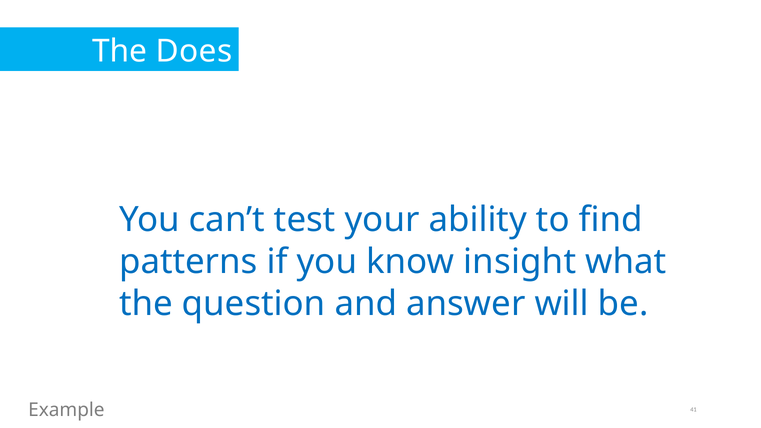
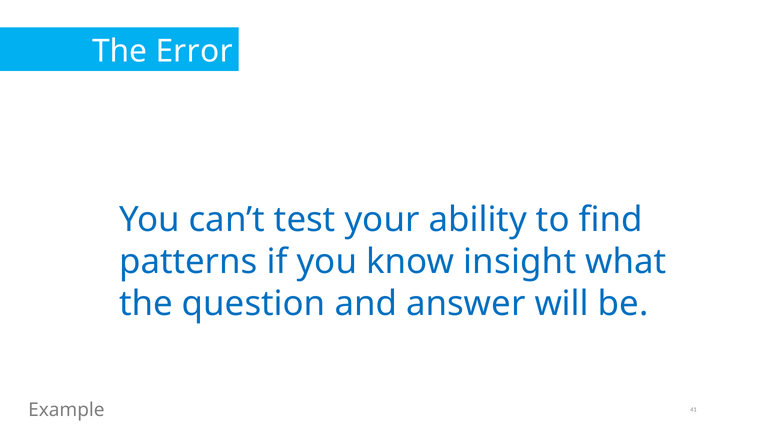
Does: Does -> Error
